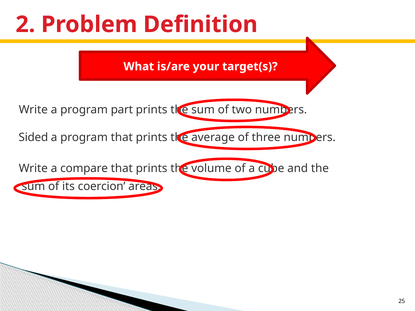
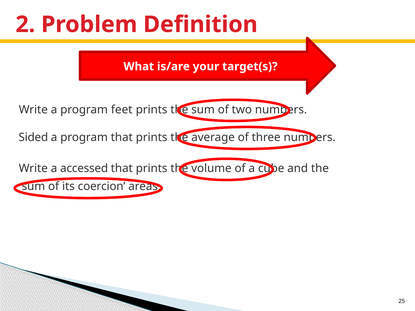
part: part -> feet
compare: compare -> accessed
